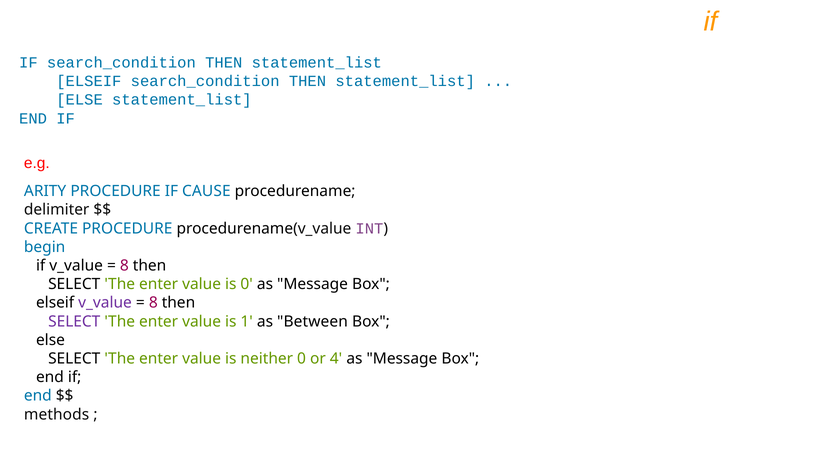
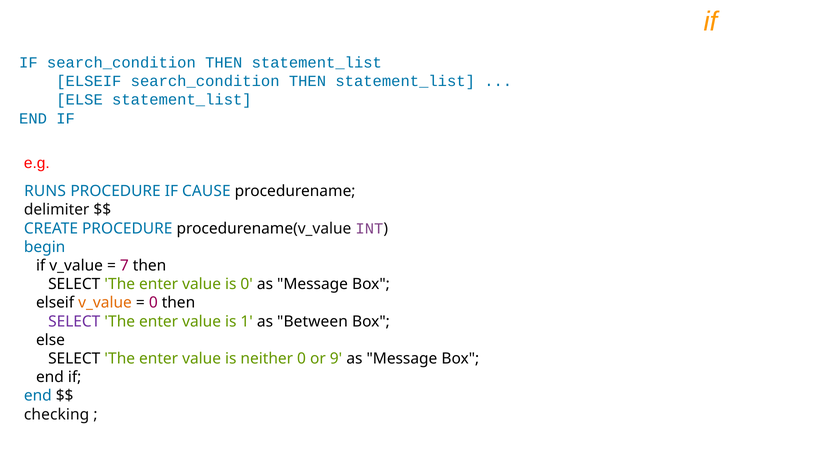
ARITY: ARITY -> RUNS
8 at (124, 266): 8 -> 7
v_value at (105, 303) colour: purple -> orange
8 at (153, 303): 8 -> 0
4: 4 -> 9
methods: methods -> checking
